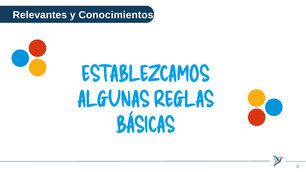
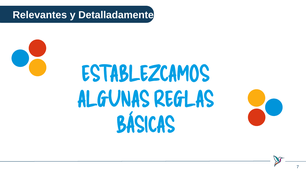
Conocimientos: Conocimientos -> Detalladamente
